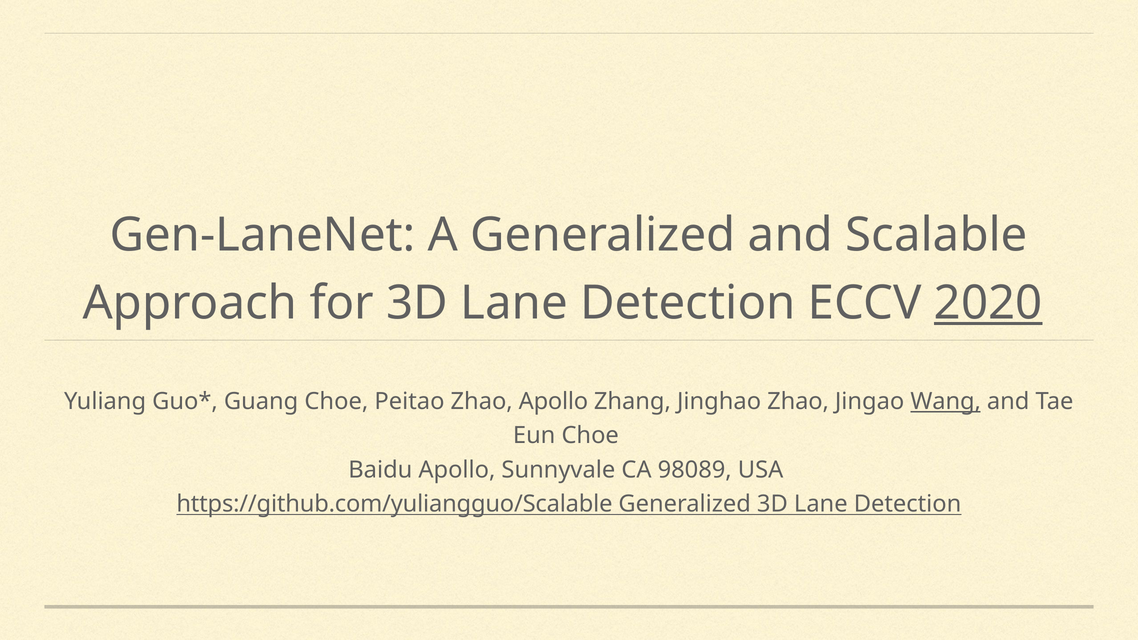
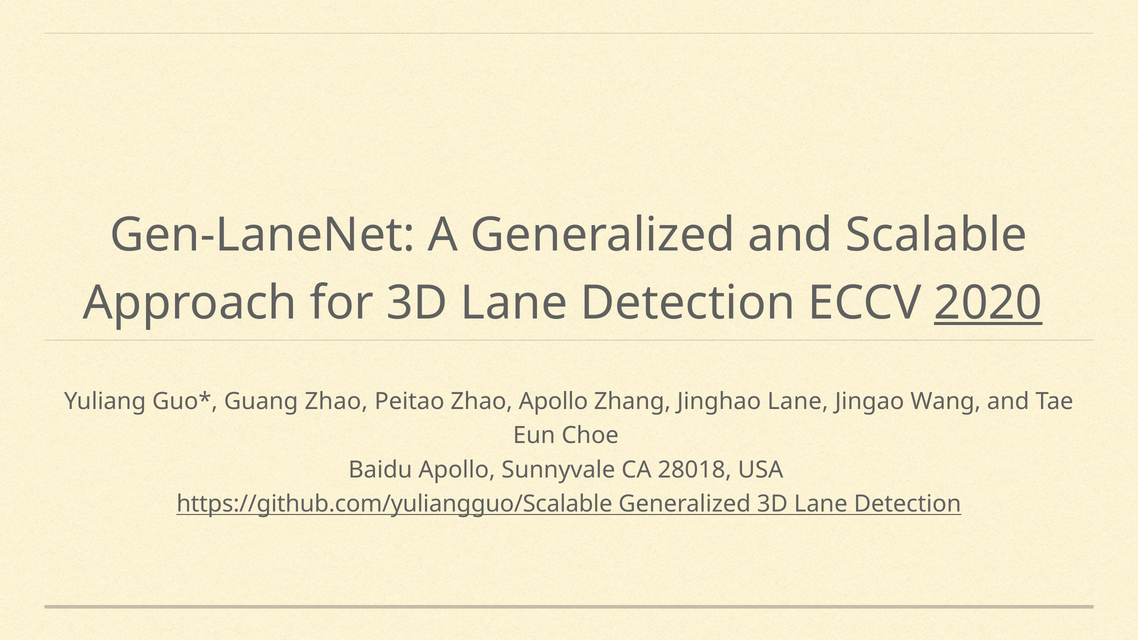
Guang Choe: Choe -> Zhao
Jinghao Zhao: Zhao -> Lane
Wang underline: present -> none
98089: 98089 -> 28018
